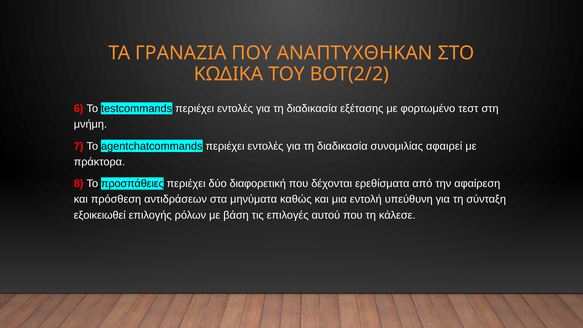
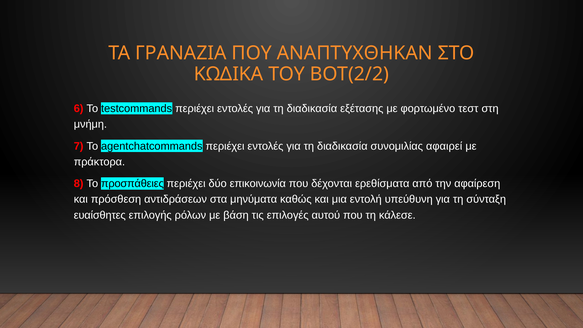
διαφορετική: διαφορετική -> επικοινωνία
εξοικειωθεί: εξοικειωθεί -> ευαίσθητες
